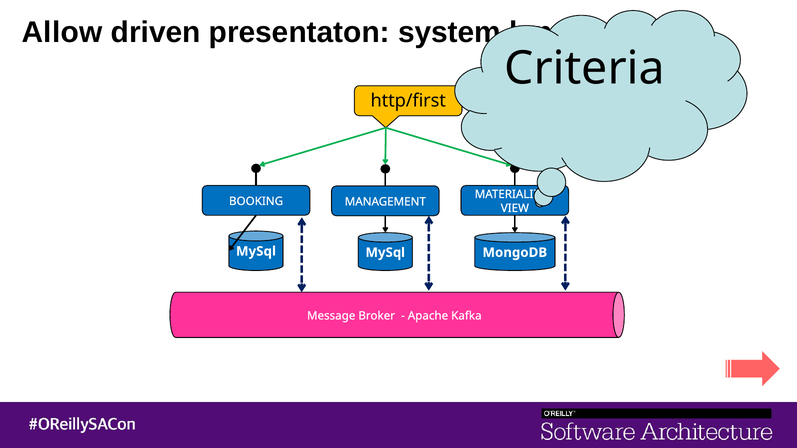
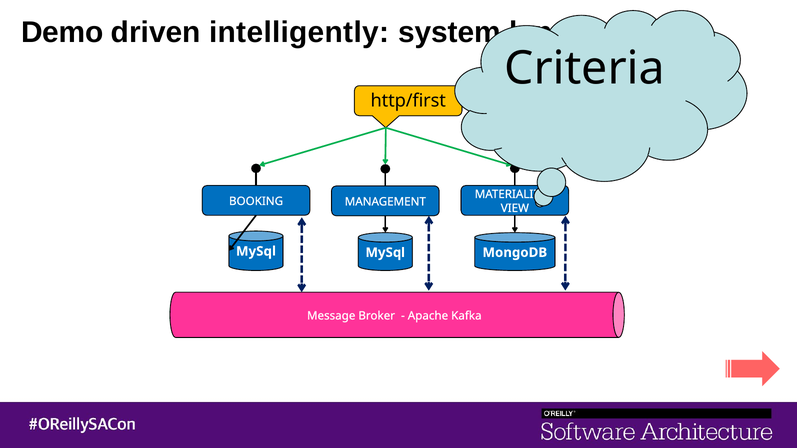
Allow: Allow -> Demo
presentaton: presentaton -> intelligently
